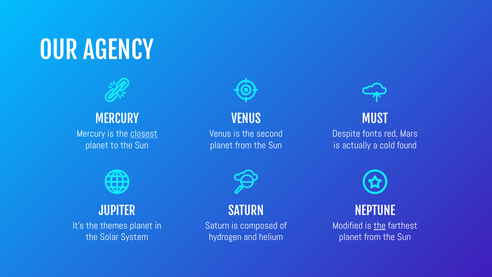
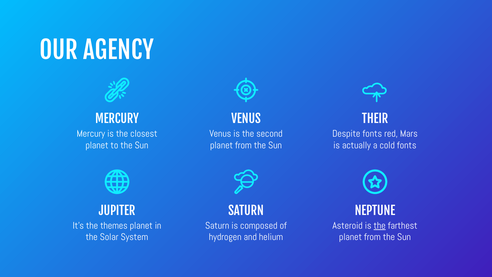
MUST: MUST -> THEIR
closest underline: present -> none
cold found: found -> fonts
Modified: Modified -> Asteroid
